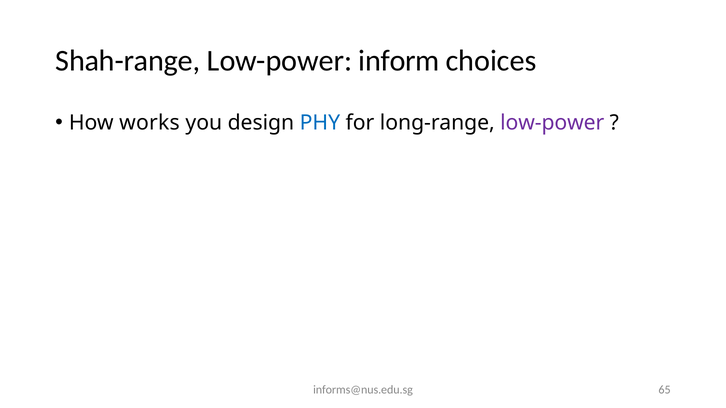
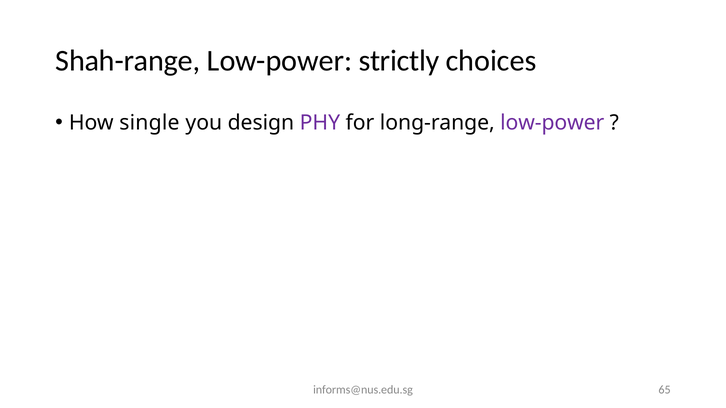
inform: inform -> strictly
works: works -> single
PHY colour: blue -> purple
